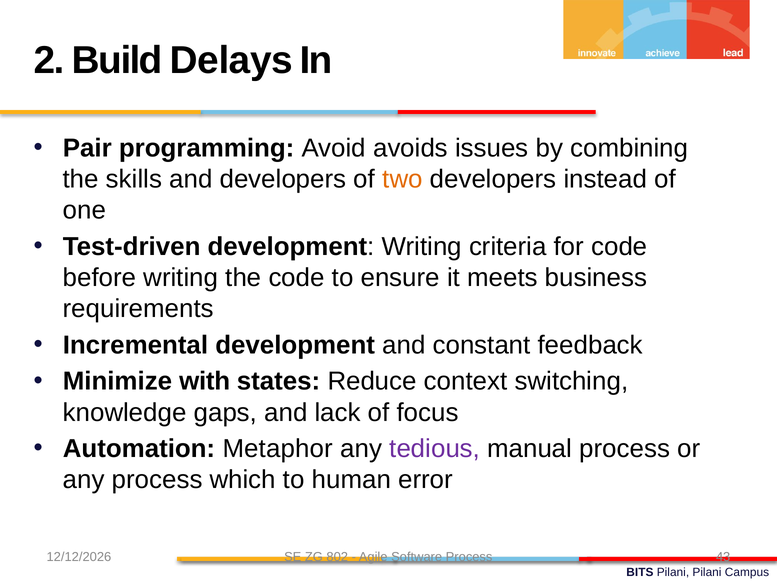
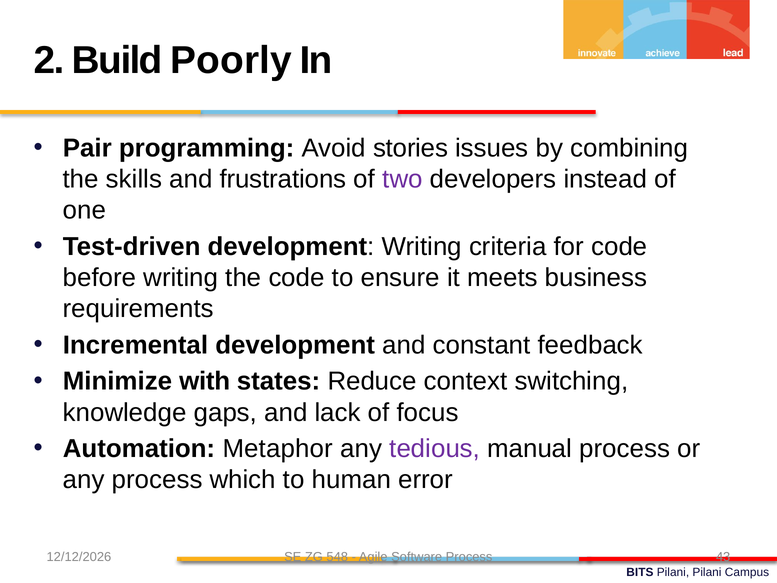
Delays: Delays -> Poorly
avoids: avoids -> stories
and developers: developers -> frustrations
two colour: orange -> purple
802: 802 -> 548
